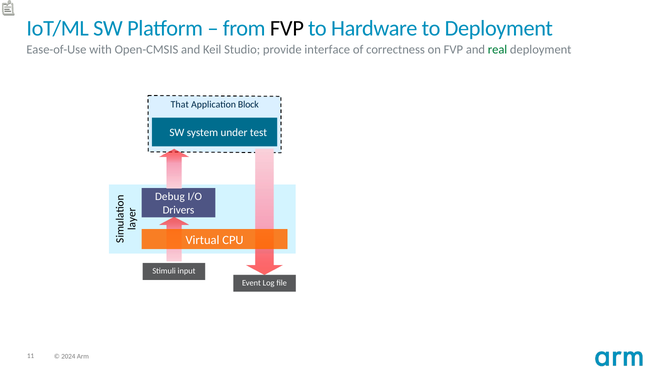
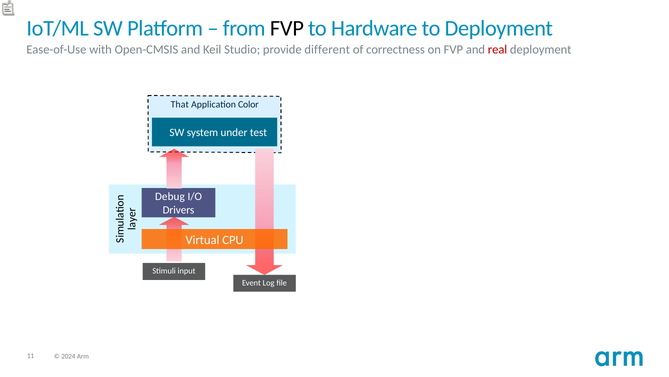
interface: interface -> different
real colour: green -> red
Block: Block -> Color
